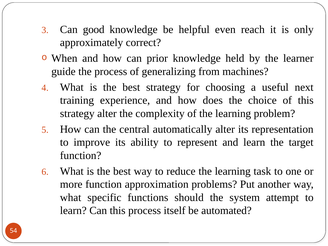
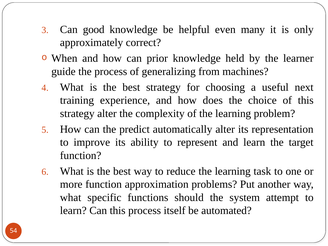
reach: reach -> many
central: central -> predict
